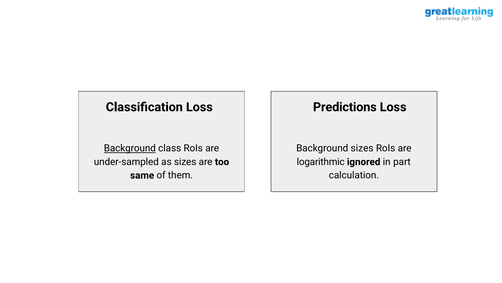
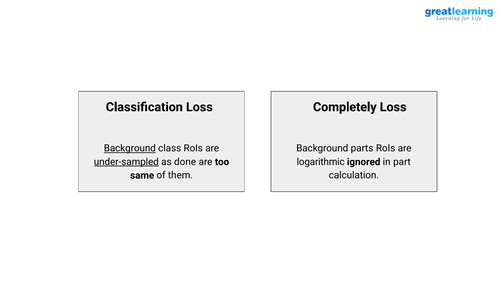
Predictions: Predictions -> Completely
Background sizes: sizes -> parts
under-sampled underline: none -> present
as sizes: sizes -> done
